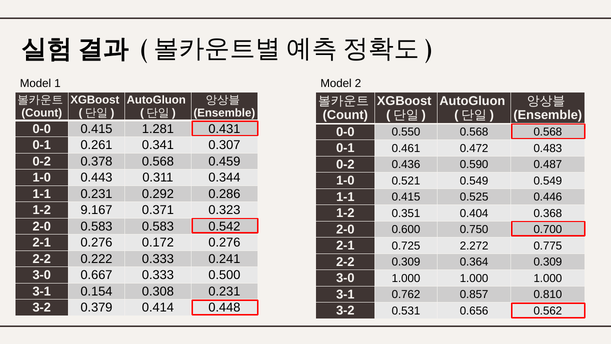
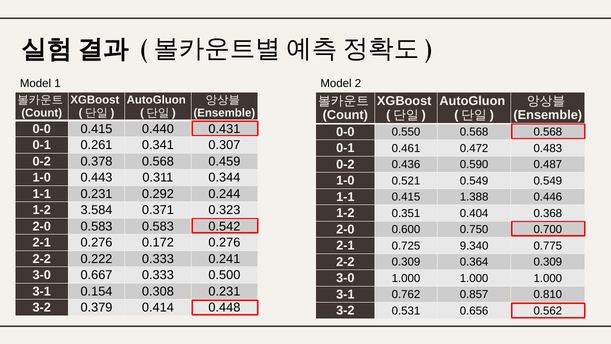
1.281: 1.281 -> 0.440
0.286: 0.286 -> 0.244
0.525: 0.525 -> 1.388
9.167: 9.167 -> 3.584
2.272: 2.272 -> 9.340
